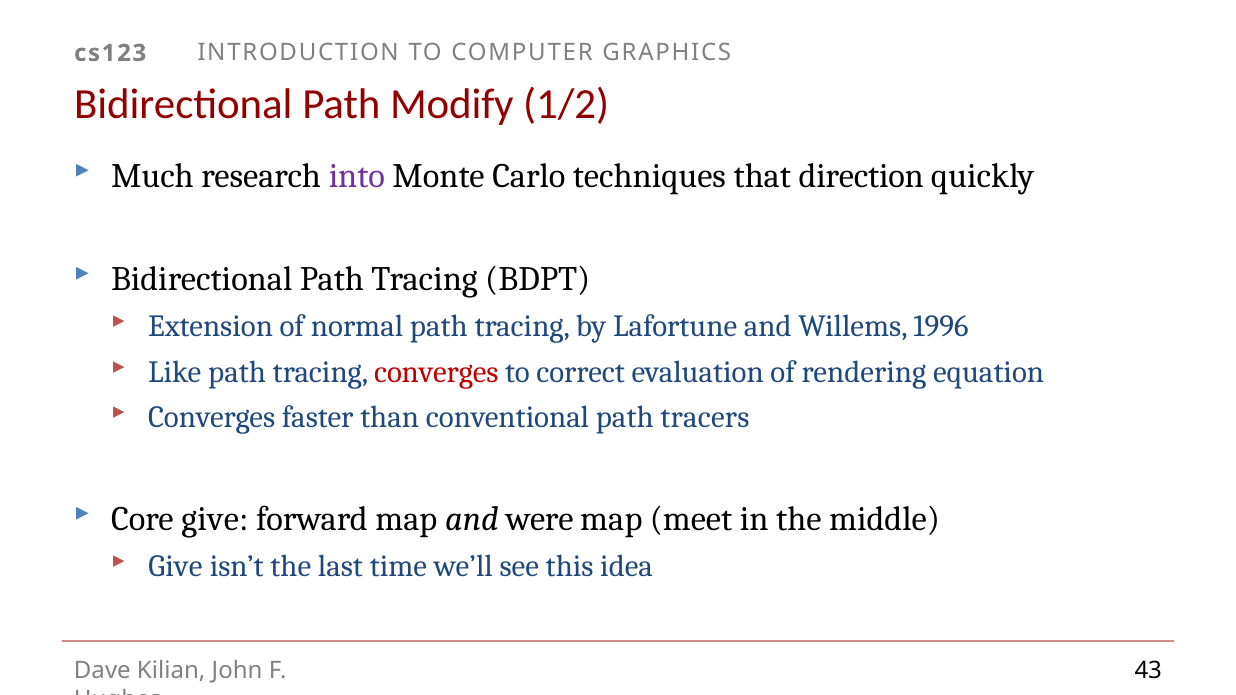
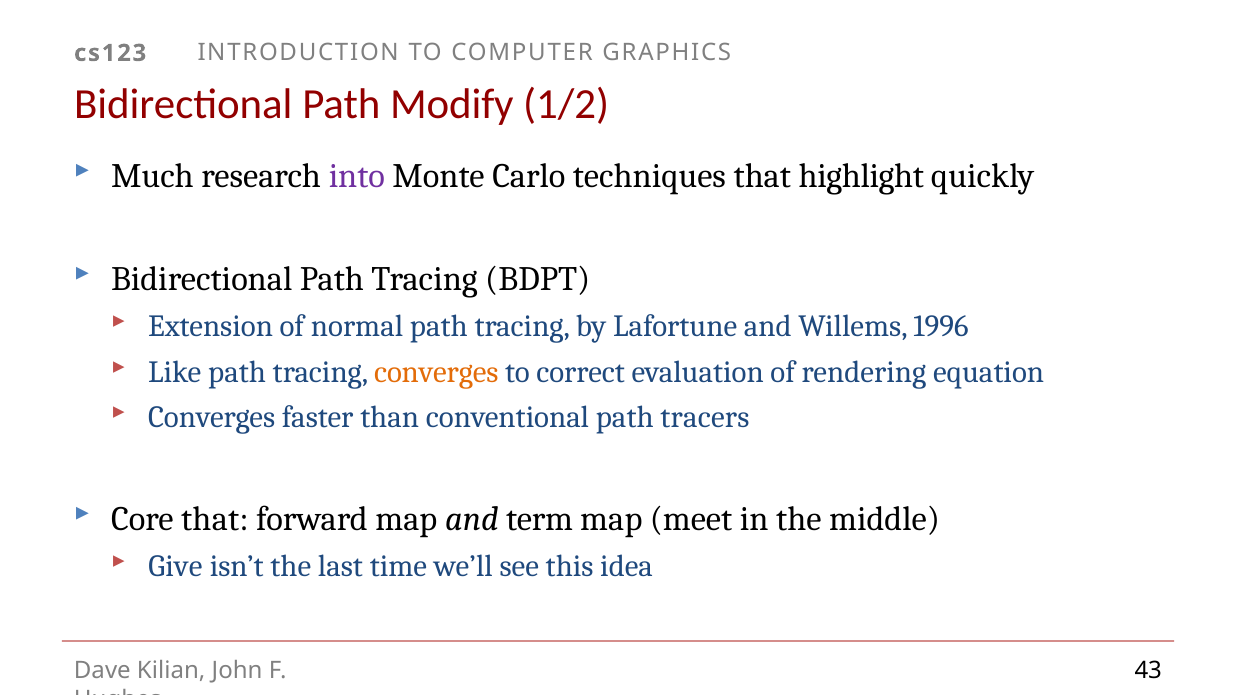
direction: direction -> highlight
converges at (436, 372) colour: red -> orange
Core give: give -> that
were: were -> term
